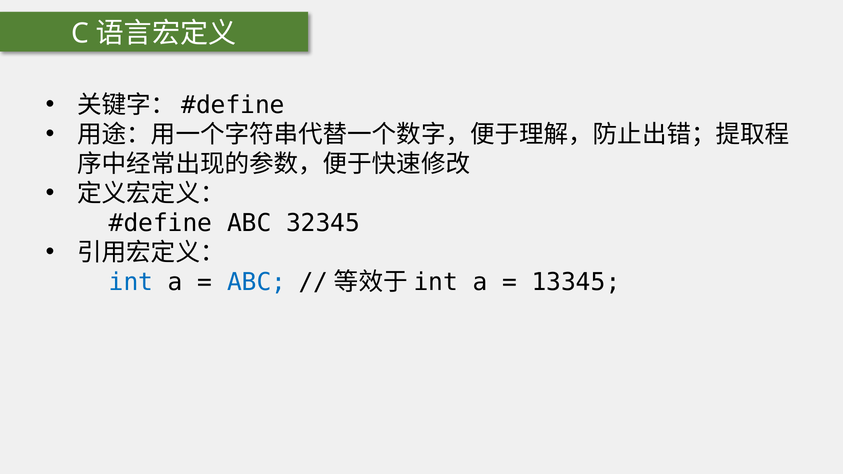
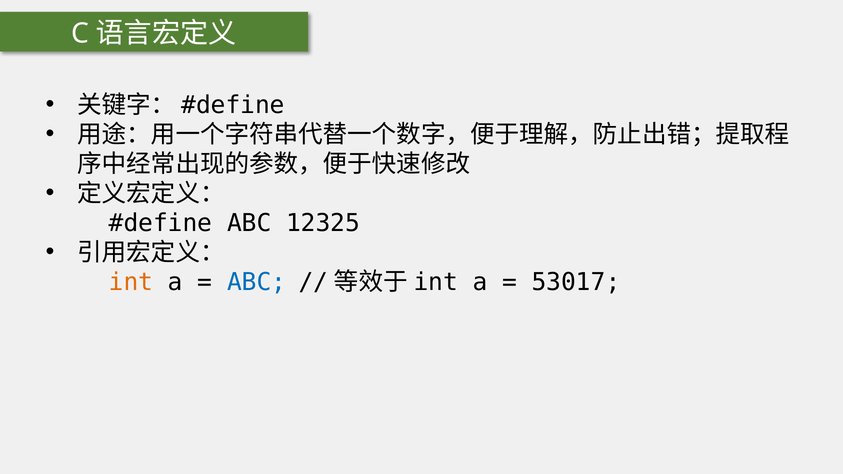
32345: 32345 -> 12325
int colour: blue -> orange
13345: 13345 -> 53017
